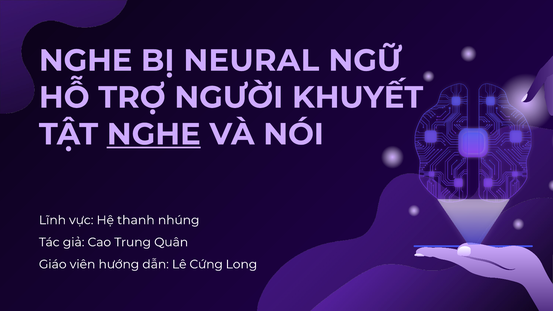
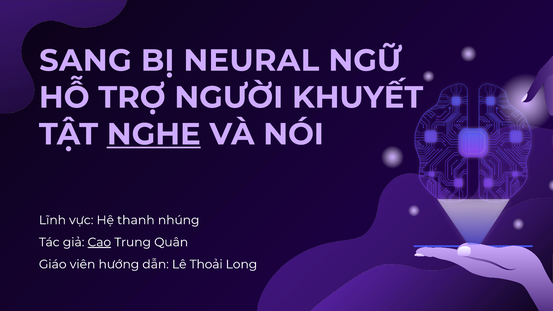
NGHE at (86, 61): NGHE -> SANG
Cao underline: none -> present
Cứng: Cứng -> Thoải
